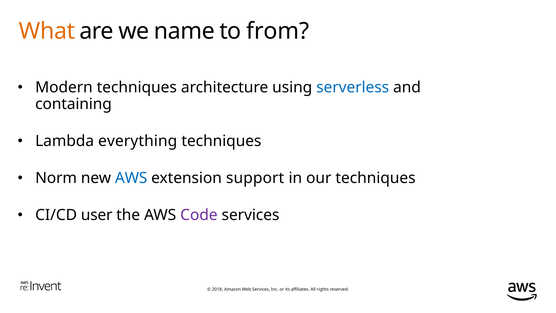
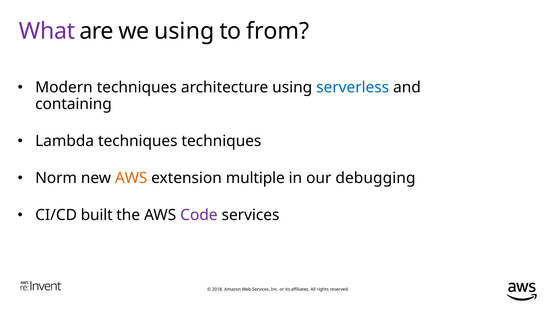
What colour: orange -> purple
we name: name -> using
Lambda everything: everything -> techniques
AWS at (131, 178) colour: blue -> orange
support: support -> multiple
our techniques: techniques -> debugging
user: user -> built
